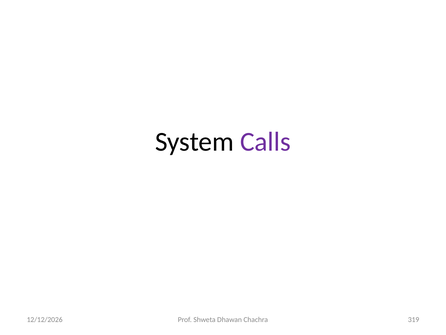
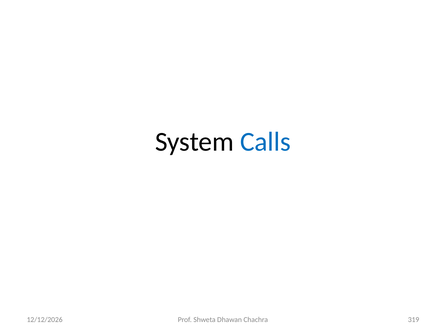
Calls colour: purple -> blue
